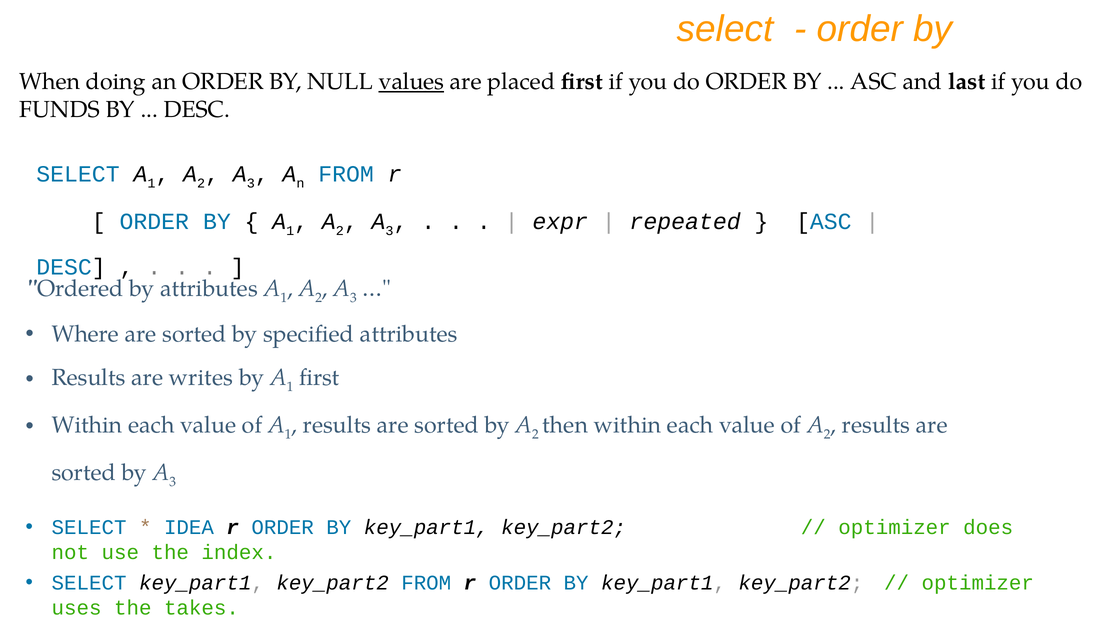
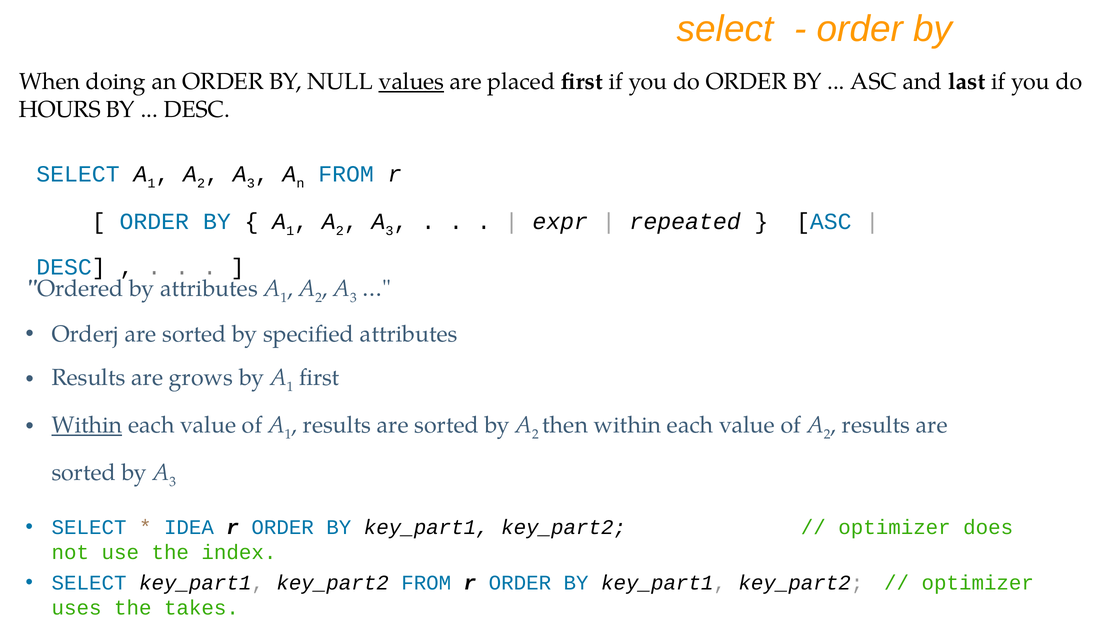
FUNDS: FUNDS -> HOURS
Where: Where -> Orderj
writes: writes -> grows
Within at (87, 425) underline: none -> present
